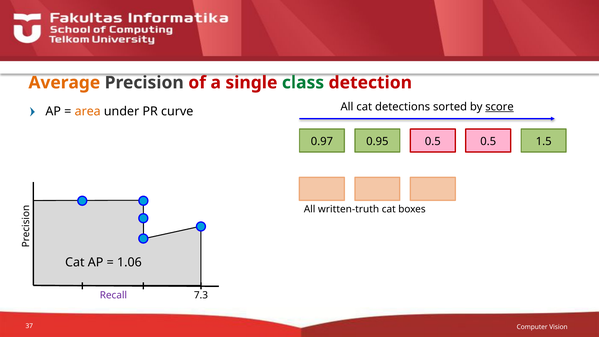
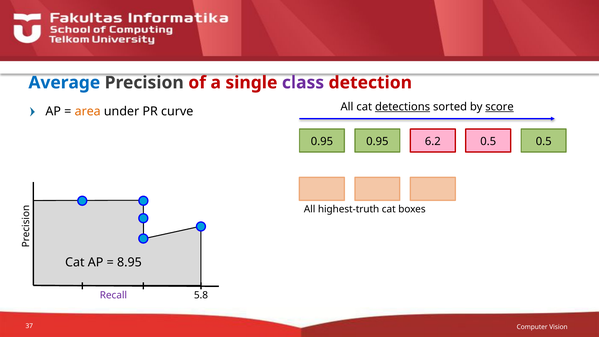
Average colour: orange -> blue
class colour: green -> purple
detections underline: none -> present
0.97 at (322, 141): 0.97 -> 0.95
0.95 0.5: 0.5 -> 6.2
0.5 1.5: 1.5 -> 0.5
written-truth: written-truth -> highest-truth
1.06: 1.06 -> 8.95
7.3: 7.3 -> 5.8
